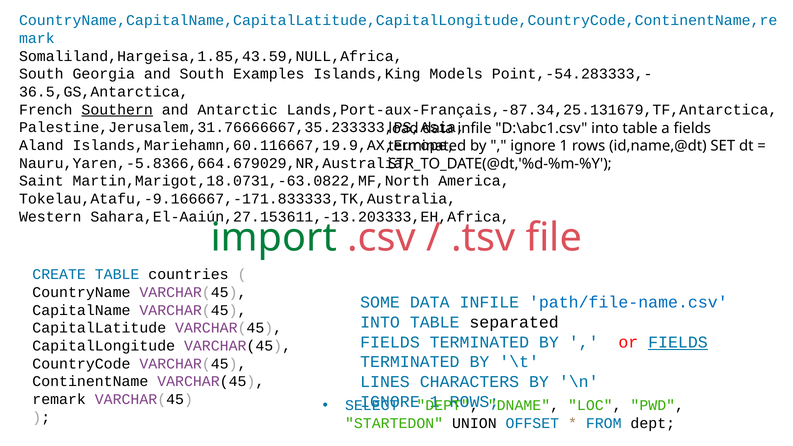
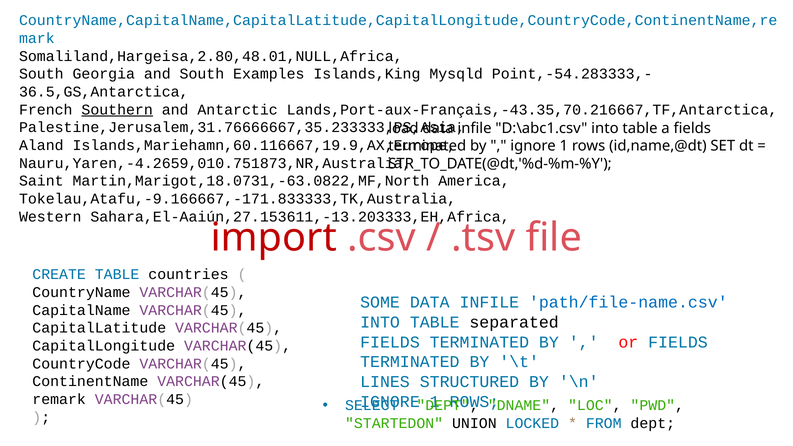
Somaliland,Hargeisa,1.85,43.59,NULL,Africa: Somaliland,Hargeisa,1.85,43.59,NULL,Africa -> Somaliland,Hargeisa,2.80,48.01,NULL,Africa
Models: Models -> Mysqld
Lands,Port-aux-Français,-87.34,25.131679,TF,Antarctica: Lands,Port-aux-Français,-87.34,25.131679,TF,Antarctica -> Lands,Port-aux-Français,-43.35,70.216667,TF,Antarctica
Nauru,Yaren,-5.8366,664.679029,NR,Australia: Nauru,Yaren,-5.8366,664.679029,NR,Australia -> Nauru,Yaren,-4.2659,010.751873,NR,Australia
import colour: green -> red
FIELDS at (678, 342) underline: present -> none
CHARACTERS: CHARACTERS -> STRUCTURED
OFFSET: OFFSET -> LOCKED
